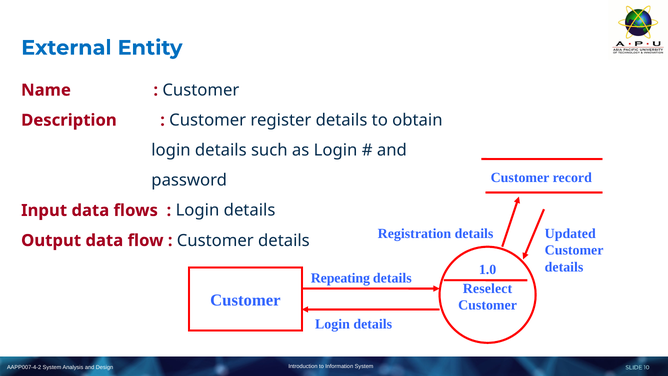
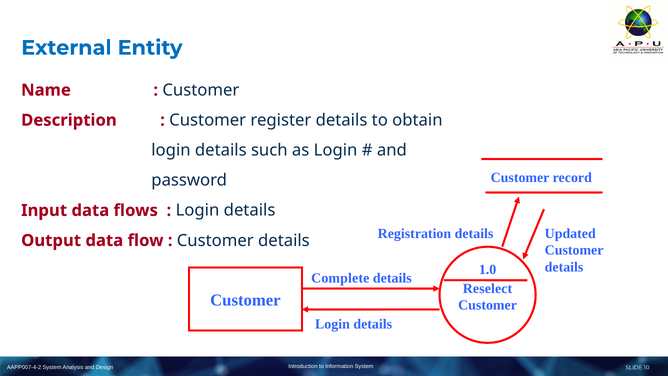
Repeating: Repeating -> Complete
